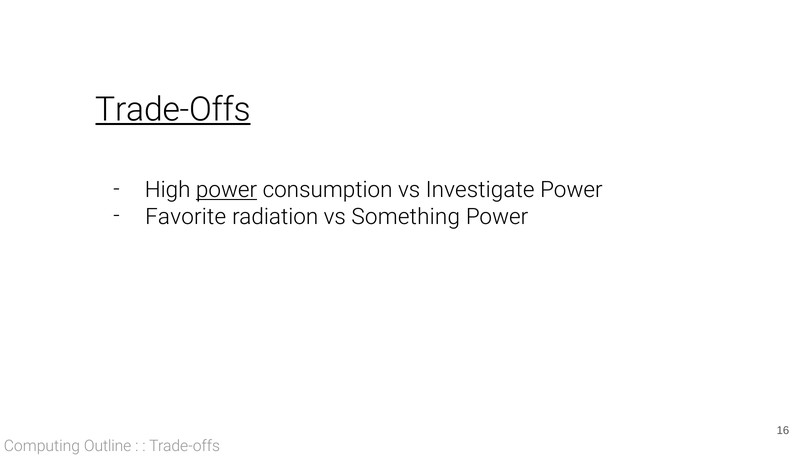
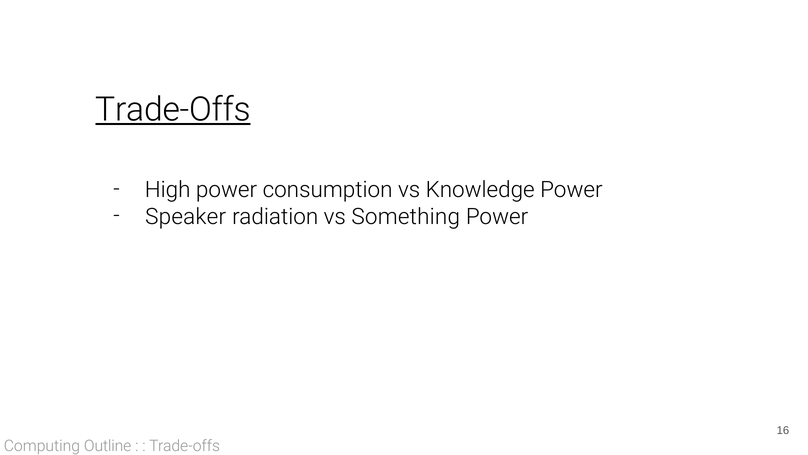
power at (227, 190) underline: present -> none
Investigate: Investigate -> Knowledge
Favorite: Favorite -> Speaker
